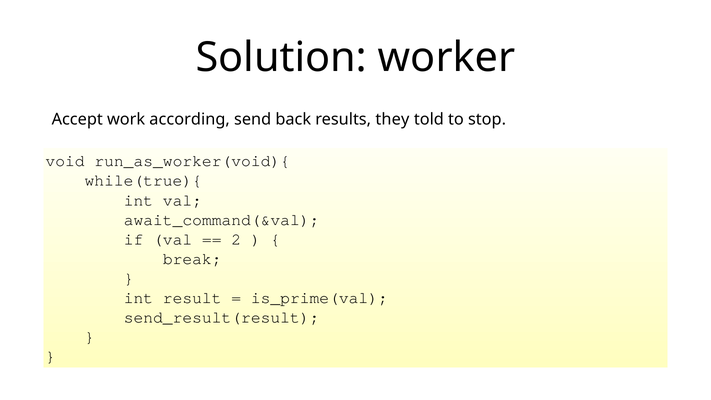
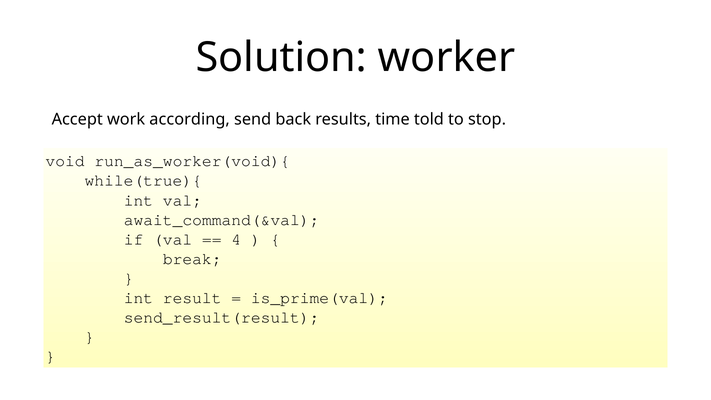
they: they -> time
2: 2 -> 4
